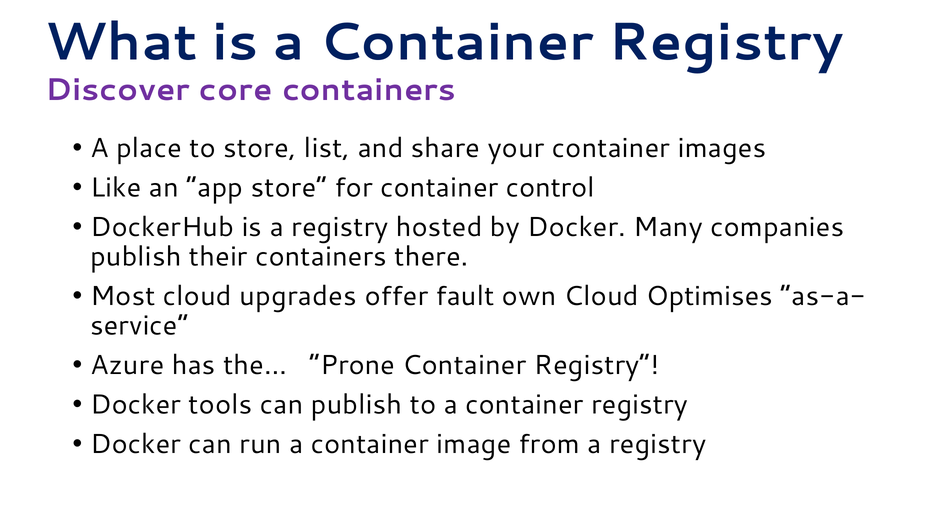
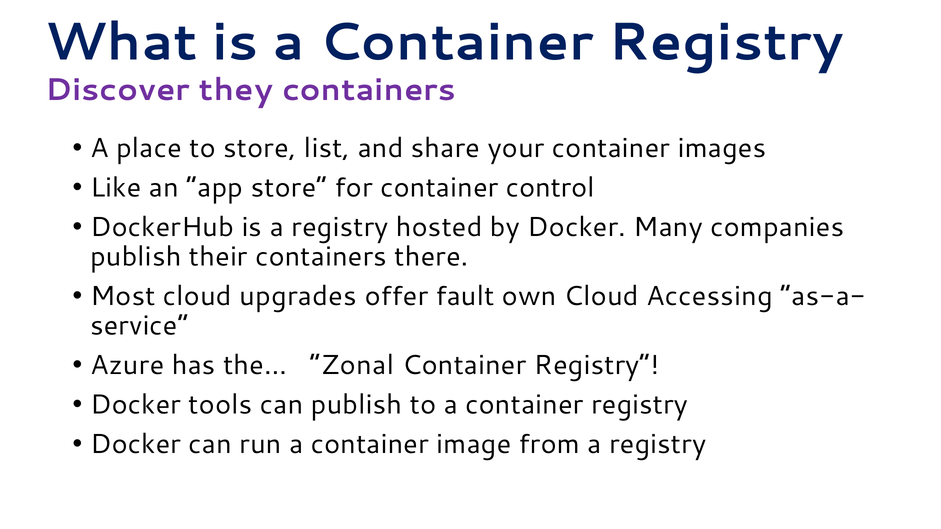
core: core -> they
Optimises: Optimises -> Accessing
Prone: Prone -> Zonal
